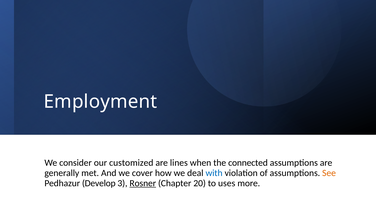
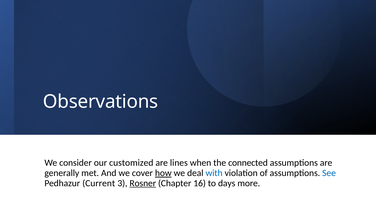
Employment: Employment -> Observations
how underline: none -> present
See colour: orange -> blue
Develop: Develop -> Current
20: 20 -> 16
uses: uses -> days
